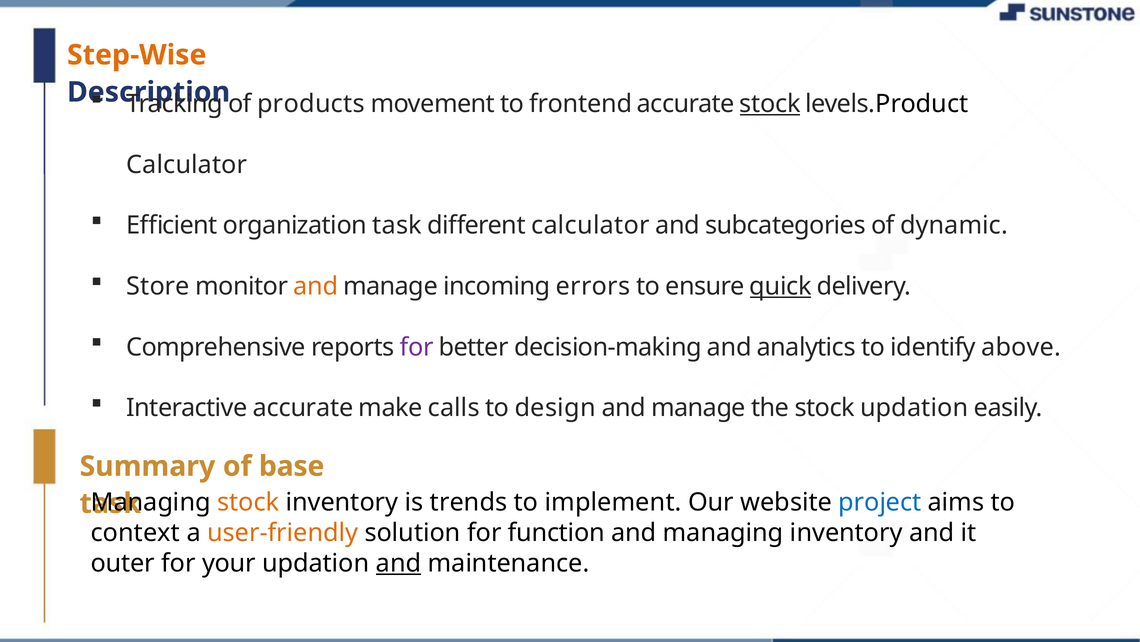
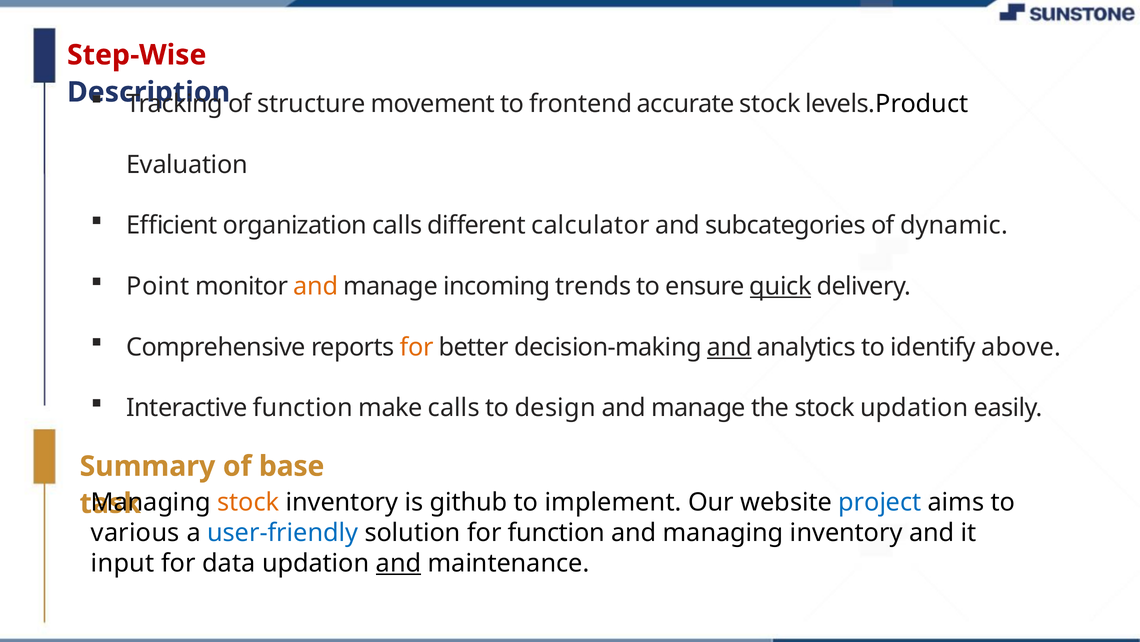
Step-Wise colour: orange -> red
products: products -> structure
stock at (770, 104) underline: present -> none
Calculator at (187, 164): Calculator -> Evaluation
organization task: task -> calls
Store: Store -> Point
errors: errors -> trends
for at (417, 347) colour: purple -> orange
and at (729, 347) underline: none -> present
Interactive accurate: accurate -> function
trends: trends -> github
context: context -> various
user-friendly colour: orange -> blue
outer: outer -> input
your: your -> data
